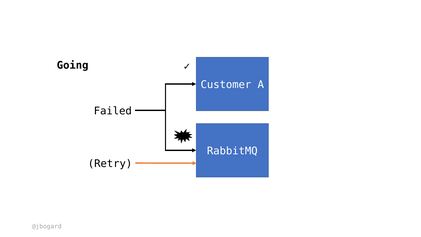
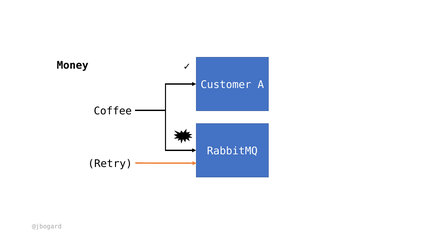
Going: Going -> Money
Failed: Failed -> Coffee
